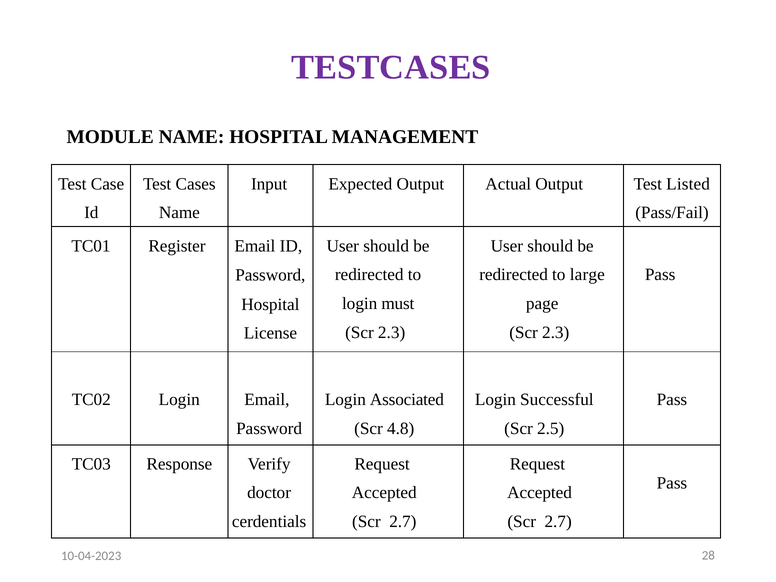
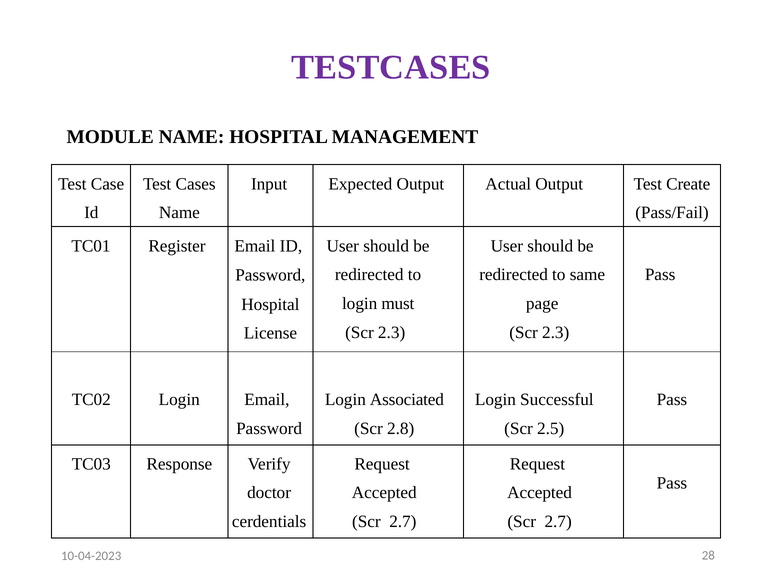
Listed: Listed -> Create
large: large -> same
4.8: 4.8 -> 2.8
